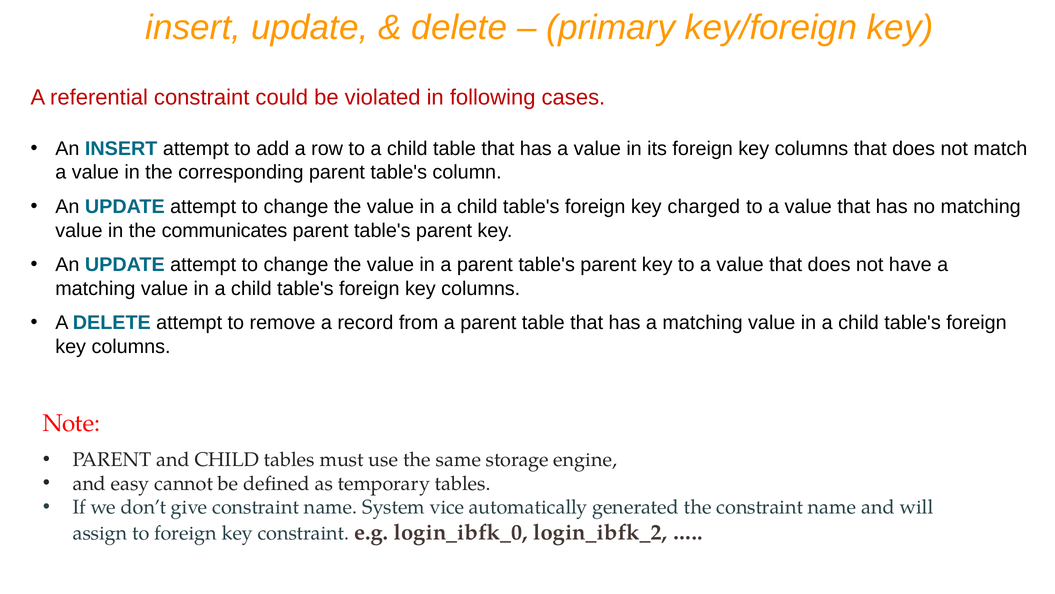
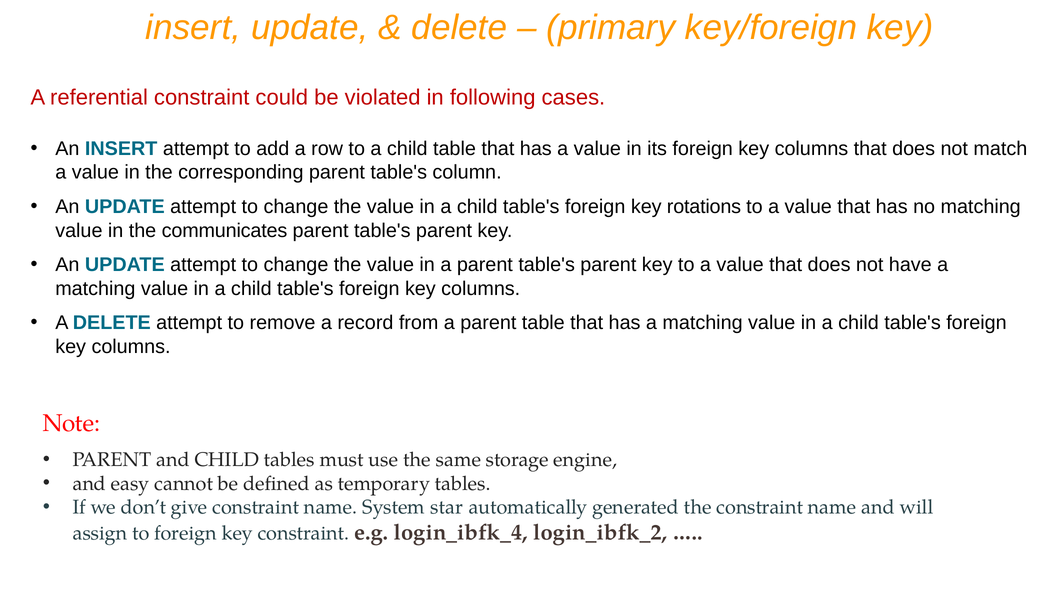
charged: charged -> rotations
vice: vice -> star
login_ibfk_0: login_ibfk_0 -> login_ibfk_4
